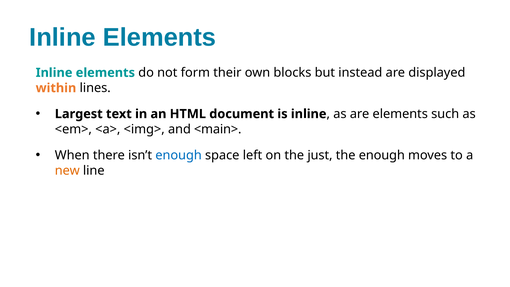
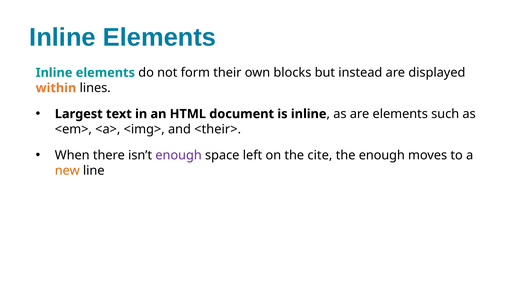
<main>: <main> -> <their>
enough at (179, 155) colour: blue -> purple
just: just -> cite
